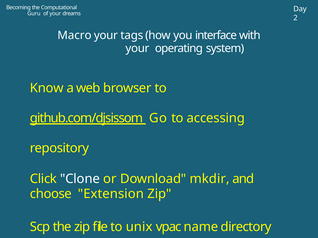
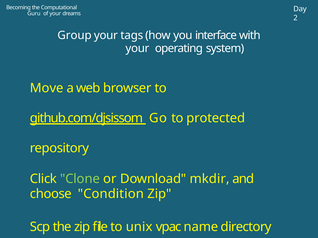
Macro: Macro -> Group
Know: Know -> Move
accessing: accessing -> protected
Clone colour: white -> light green
Extension: Extension -> Condition
